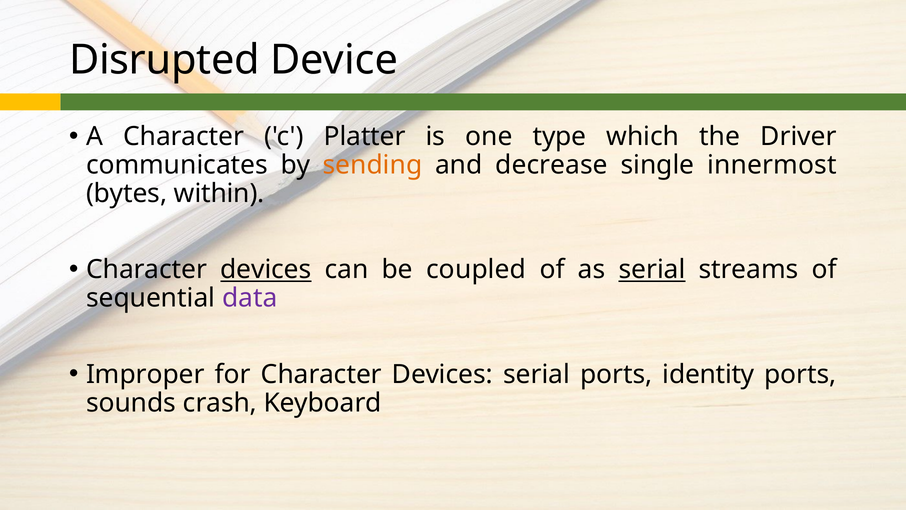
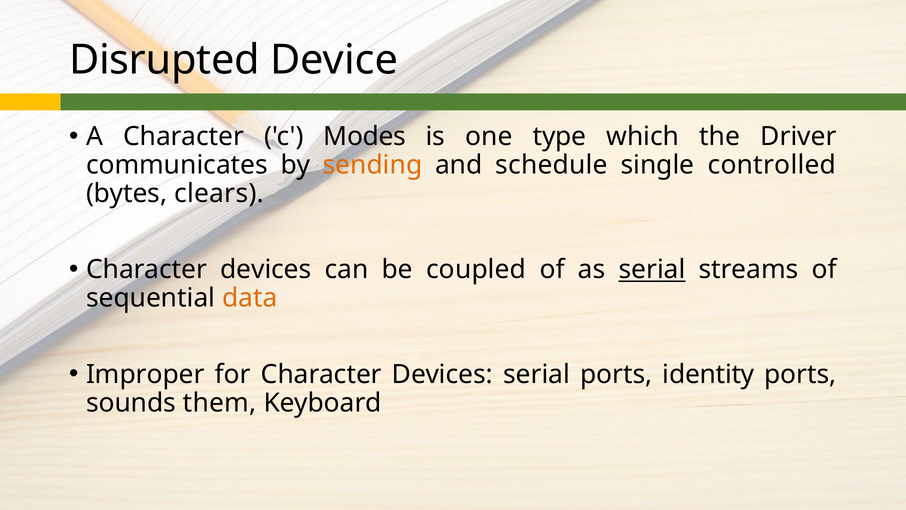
Platter: Platter -> Modes
decrease: decrease -> schedule
innermost: innermost -> controlled
within: within -> clears
devices at (266, 269) underline: present -> none
data colour: purple -> orange
crash: crash -> them
